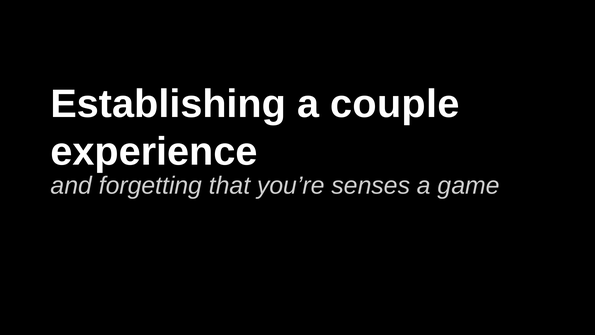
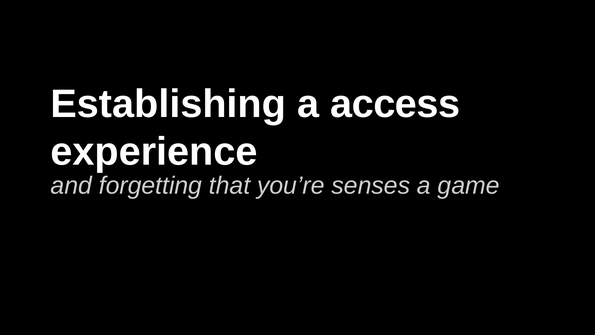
couple: couple -> access
